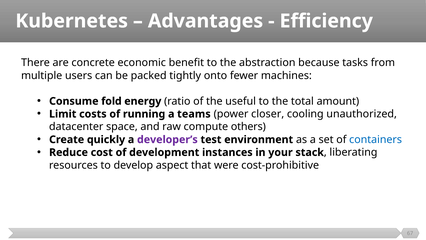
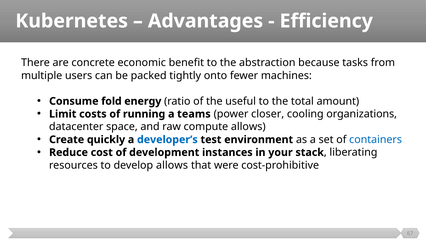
unauthorized: unauthorized -> organizations
compute others: others -> allows
developer’s colour: purple -> blue
develop aspect: aspect -> allows
